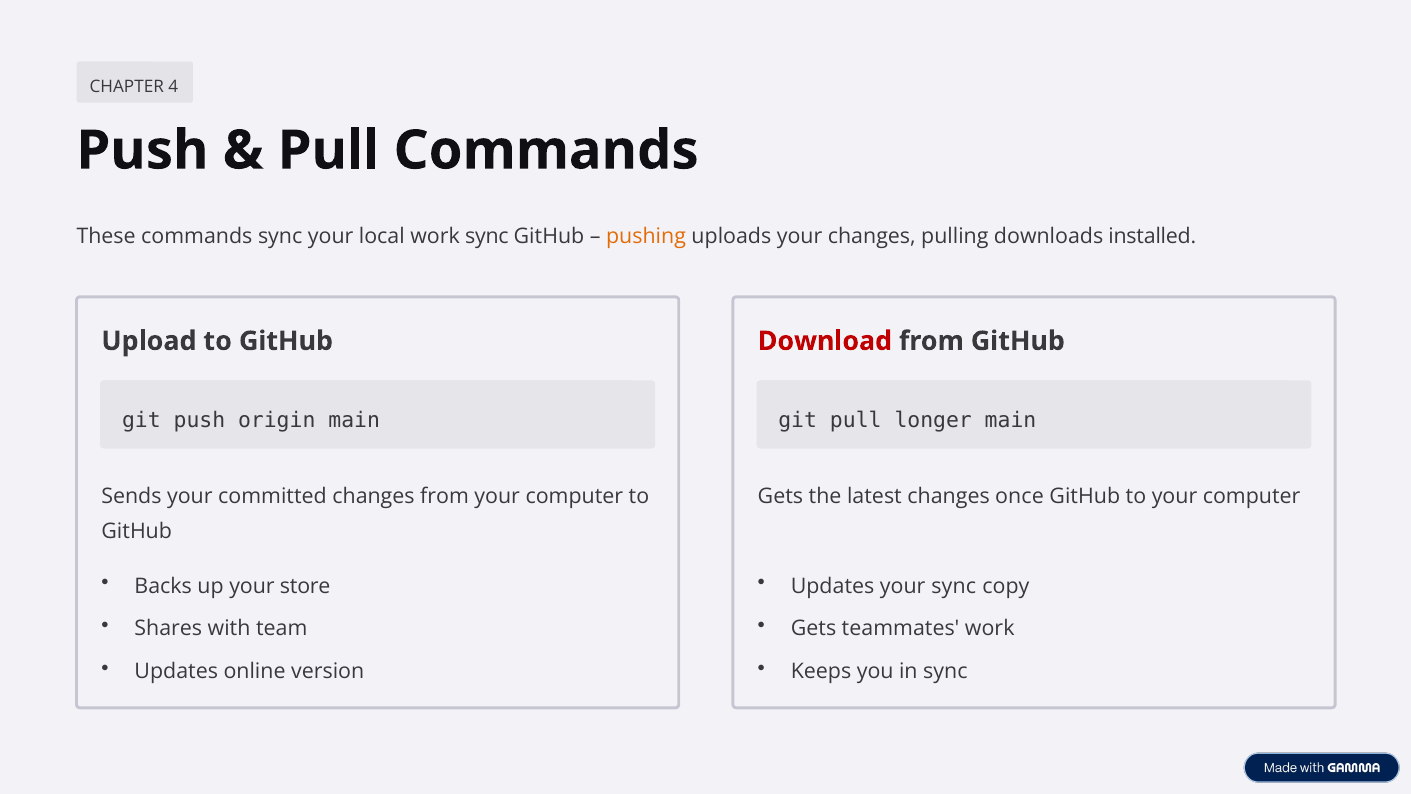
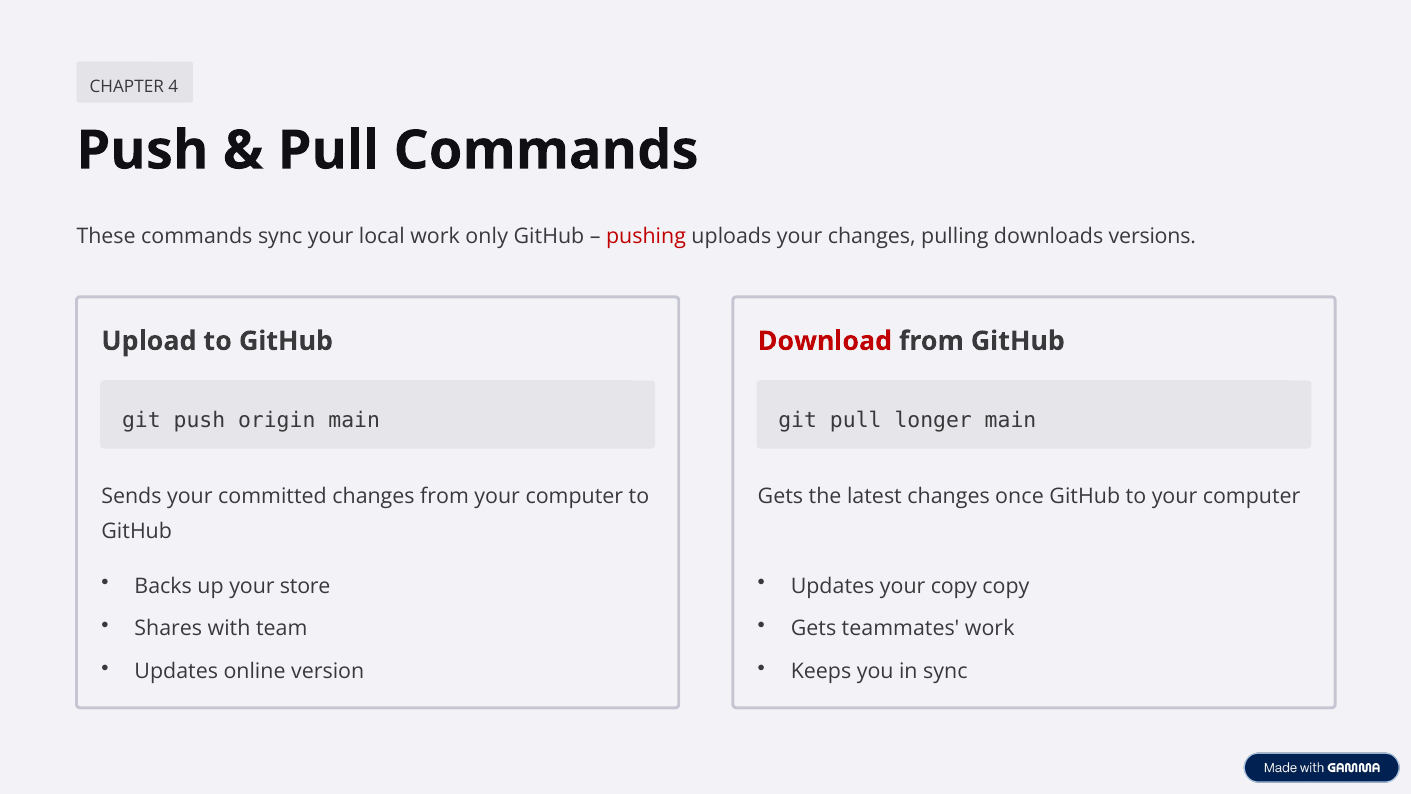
work sync: sync -> only
pushing colour: orange -> red
installed: installed -> versions
your sync: sync -> copy
